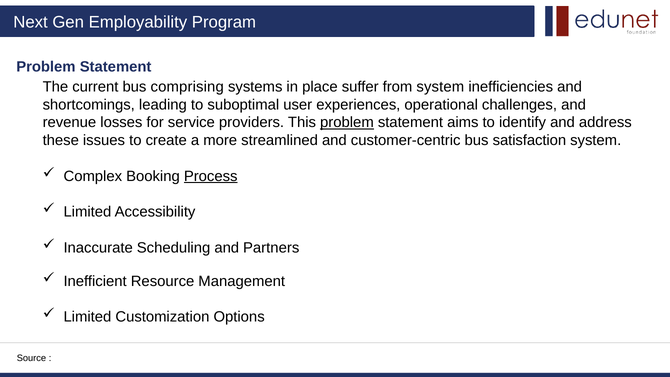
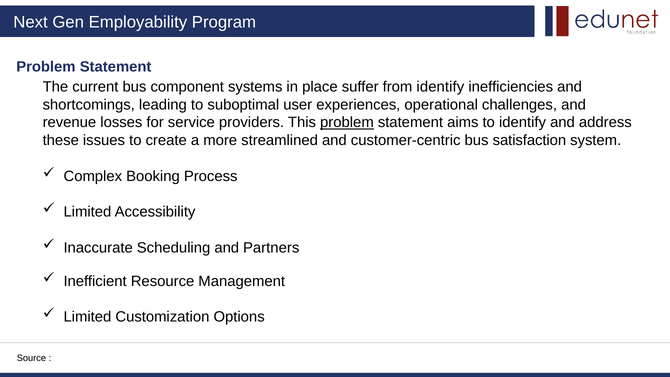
comprising: comprising -> component
from system: system -> identify
Process underline: present -> none
